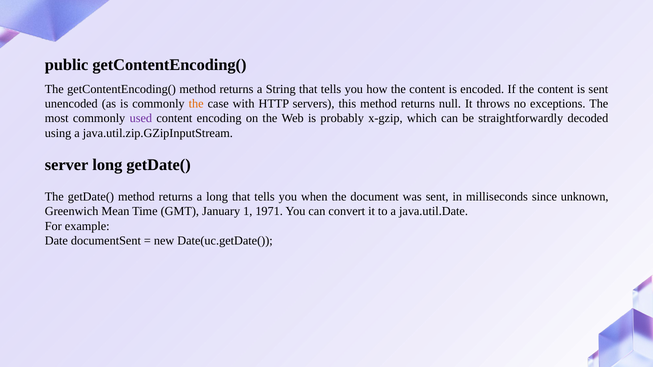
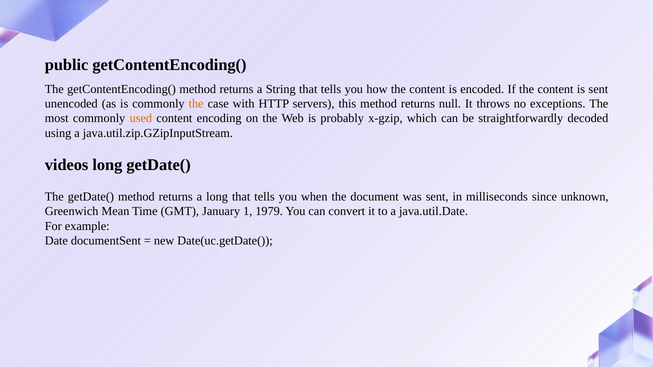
used colour: purple -> orange
server: server -> videos
1971: 1971 -> 1979
